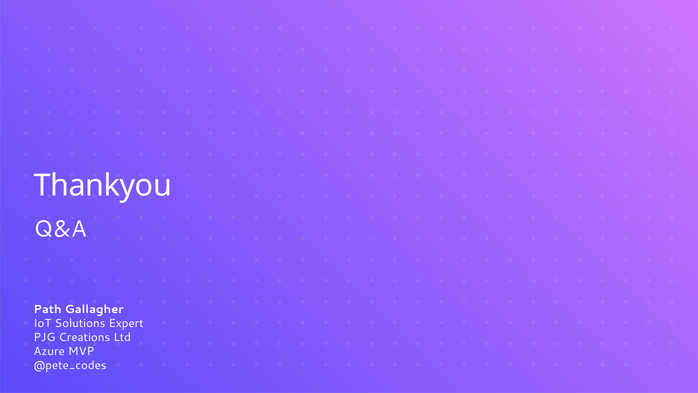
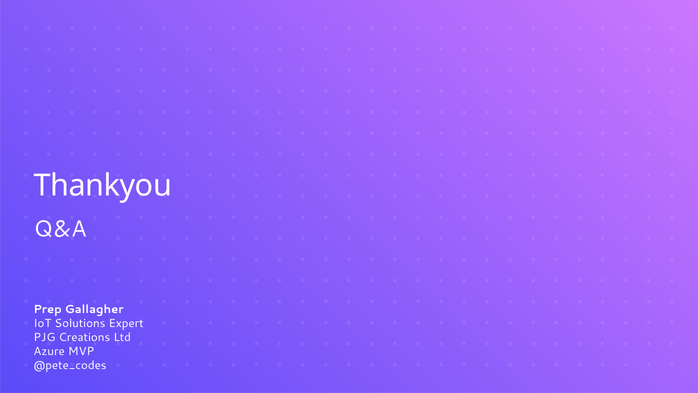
Path: Path -> Prep
